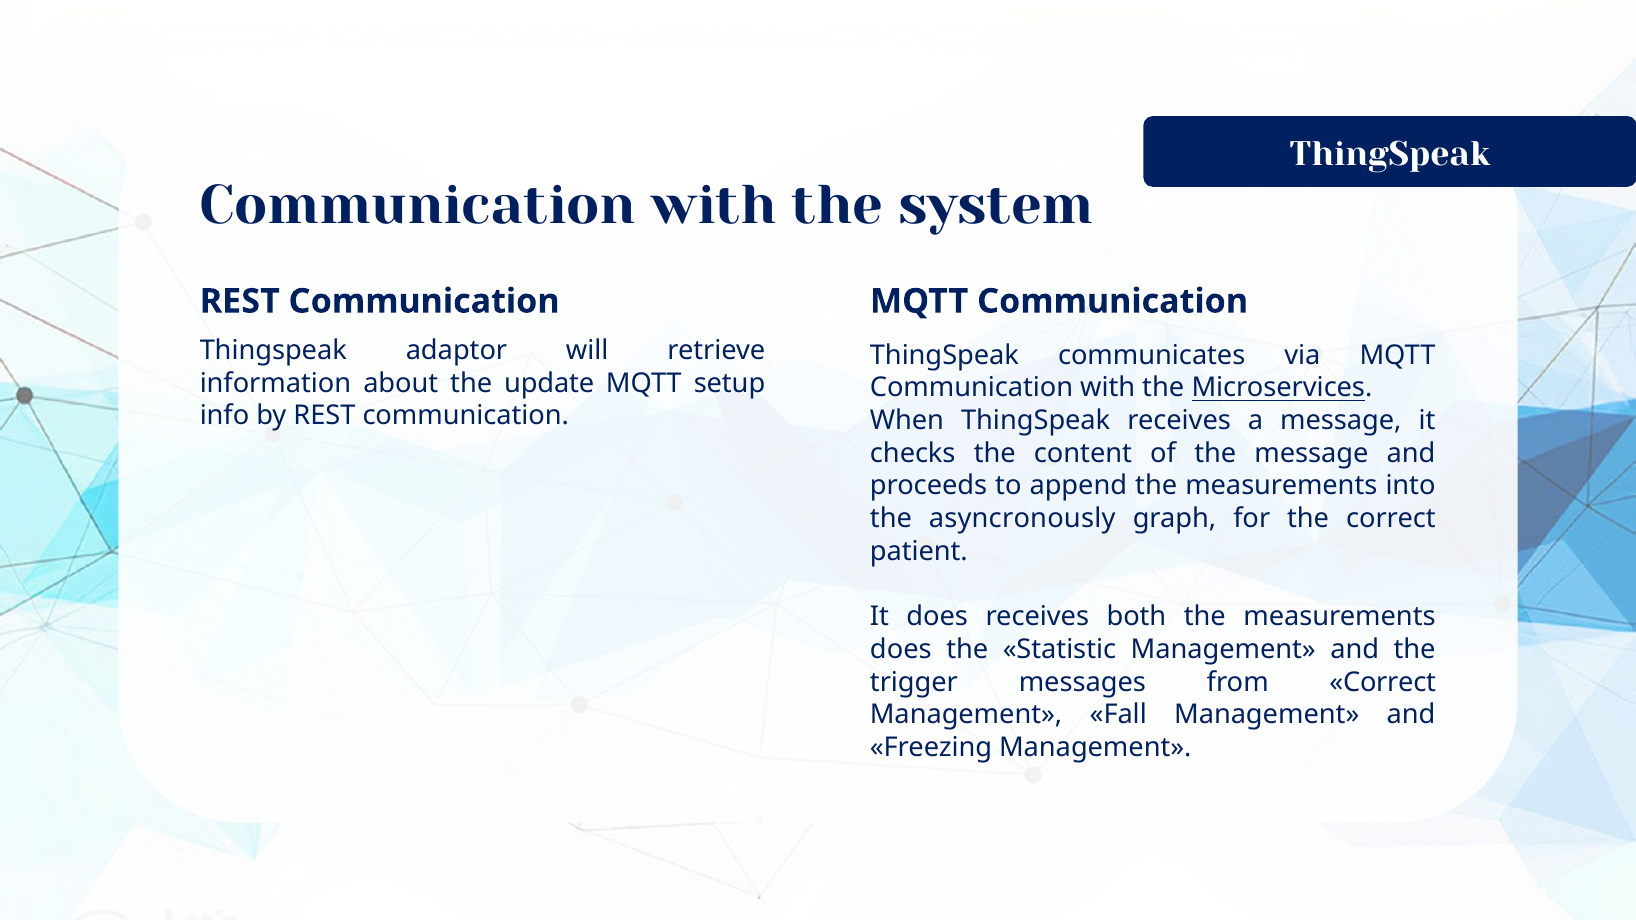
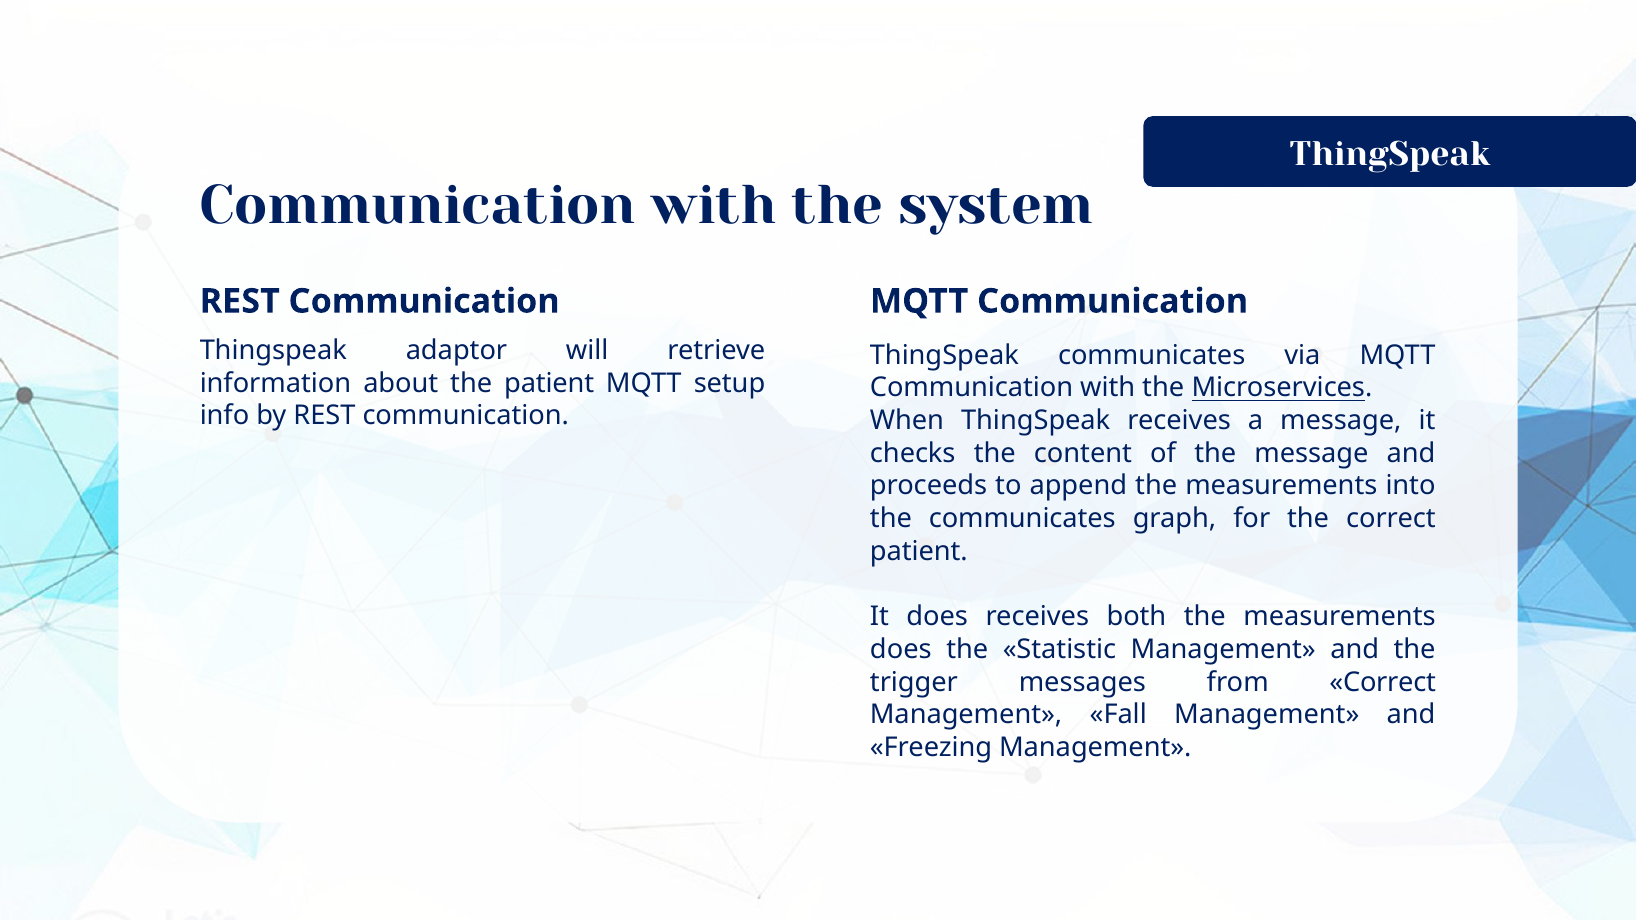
the update: update -> patient
the asyncronously: asyncronously -> communicates
